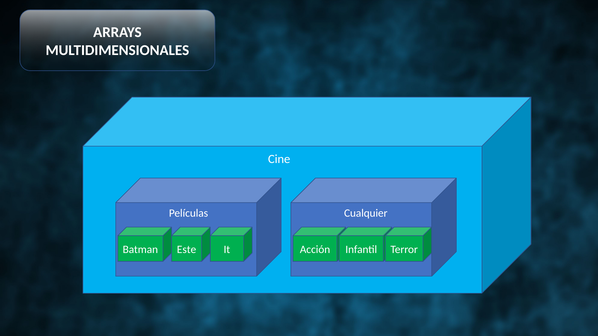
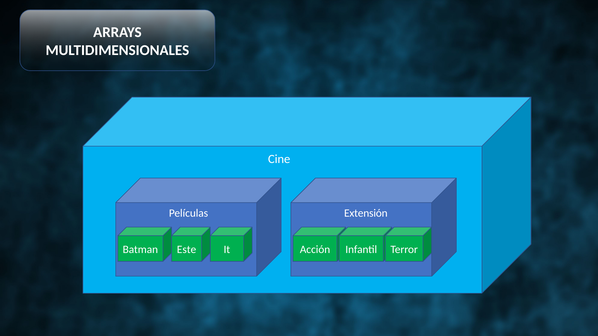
Cualquier: Cualquier -> Extensión
